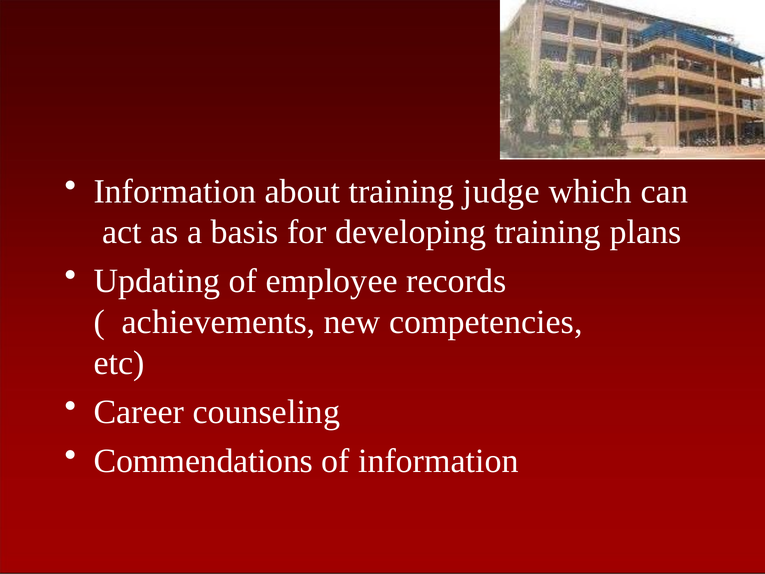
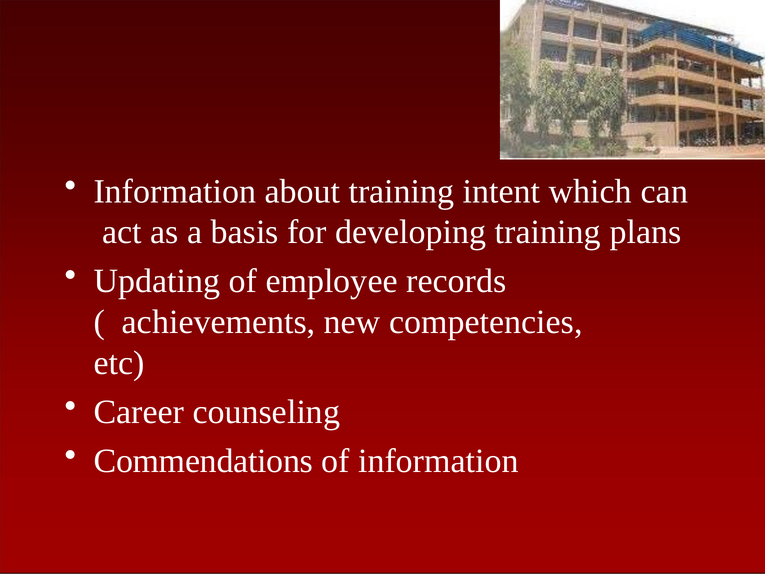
judge: judge -> intent
